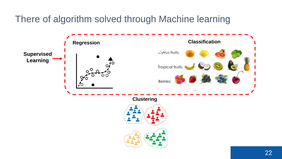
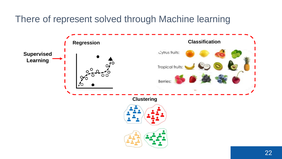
algorithm: algorithm -> represent
